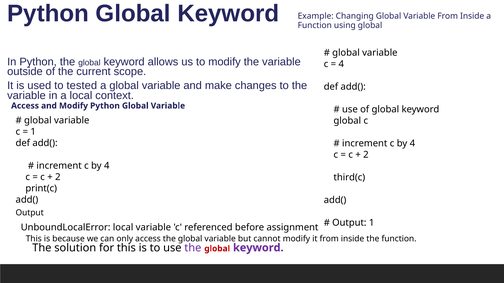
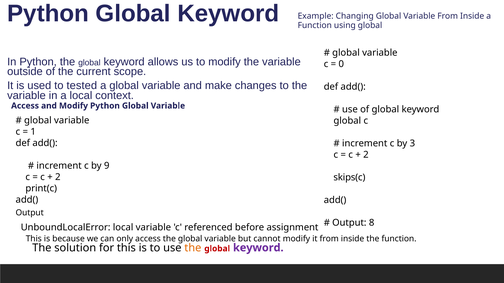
4 at (341, 64): 4 -> 0
4 at (412, 144): 4 -> 3
4 at (107, 166): 4 -> 9
third(c: third(c -> skips(c
Output 1: 1 -> 8
the at (193, 248) colour: purple -> orange
